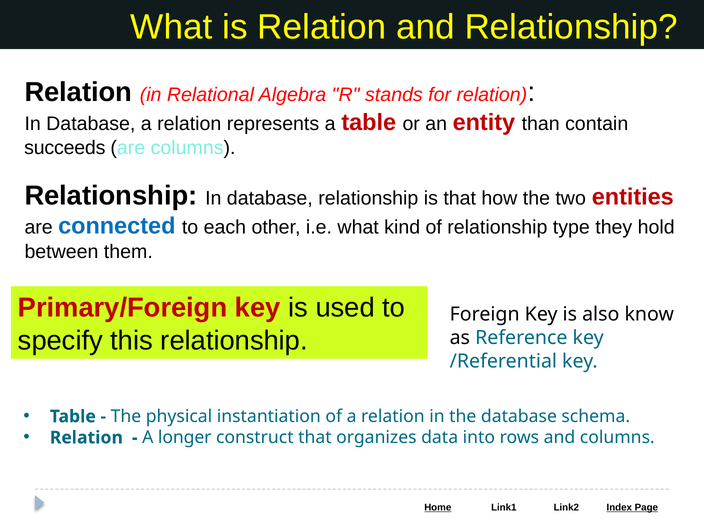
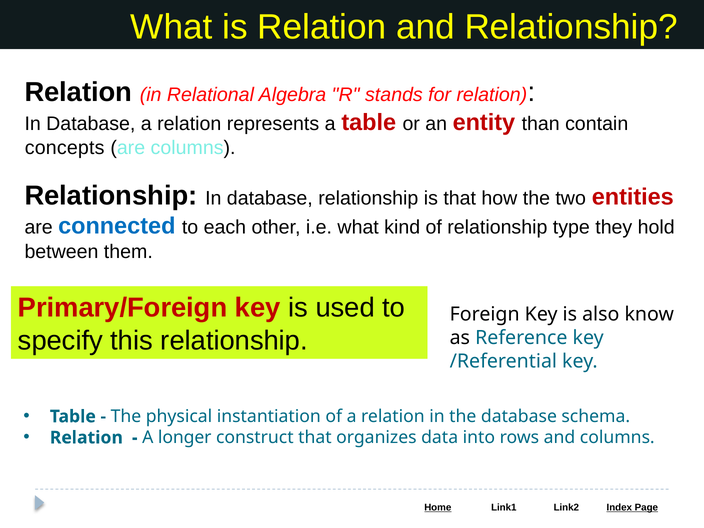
succeeds: succeeds -> concepts
